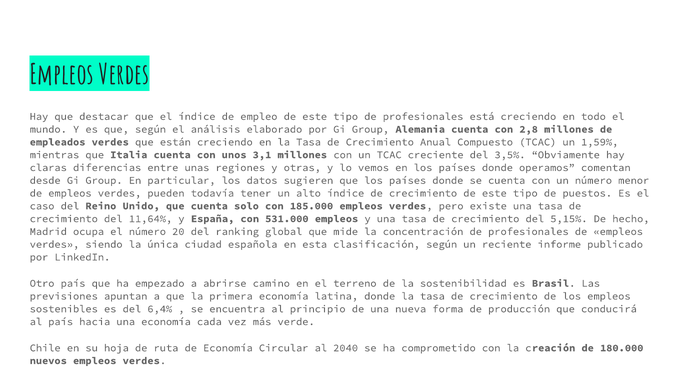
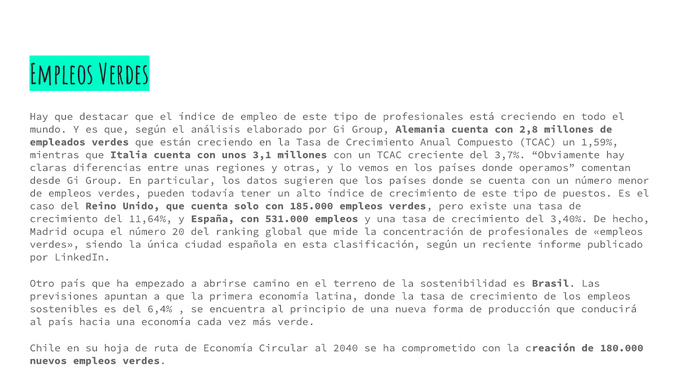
3,5%: 3,5% -> 3,7%
5,15%: 5,15% -> 3,40%
